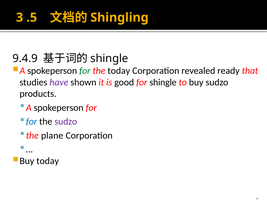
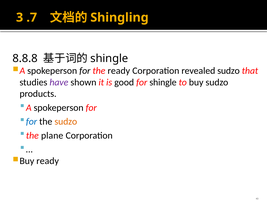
.5: .5 -> .7
9.4.9: 9.4.9 -> 8.8.8
for at (85, 71) colour: green -> black
the today: today -> ready
revealed ready: ready -> sudzo
sudzo at (66, 122) colour: purple -> orange
today at (48, 161): today -> ready
